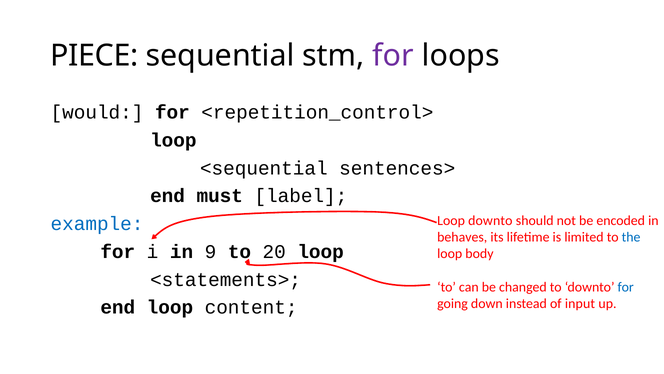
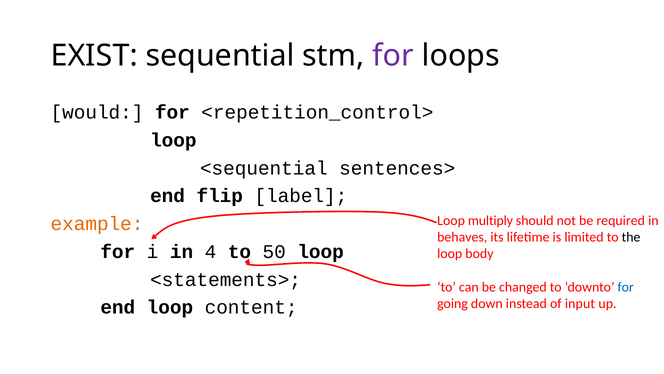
PIECE: PIECE -> EXIST
must: must -> flip
Loop downto: downto -> multiply
encoded: encoded -> required
example colour: blue -> orange
the colour: blue -> black
9: 9 -> 4
20: 20 -> 50
